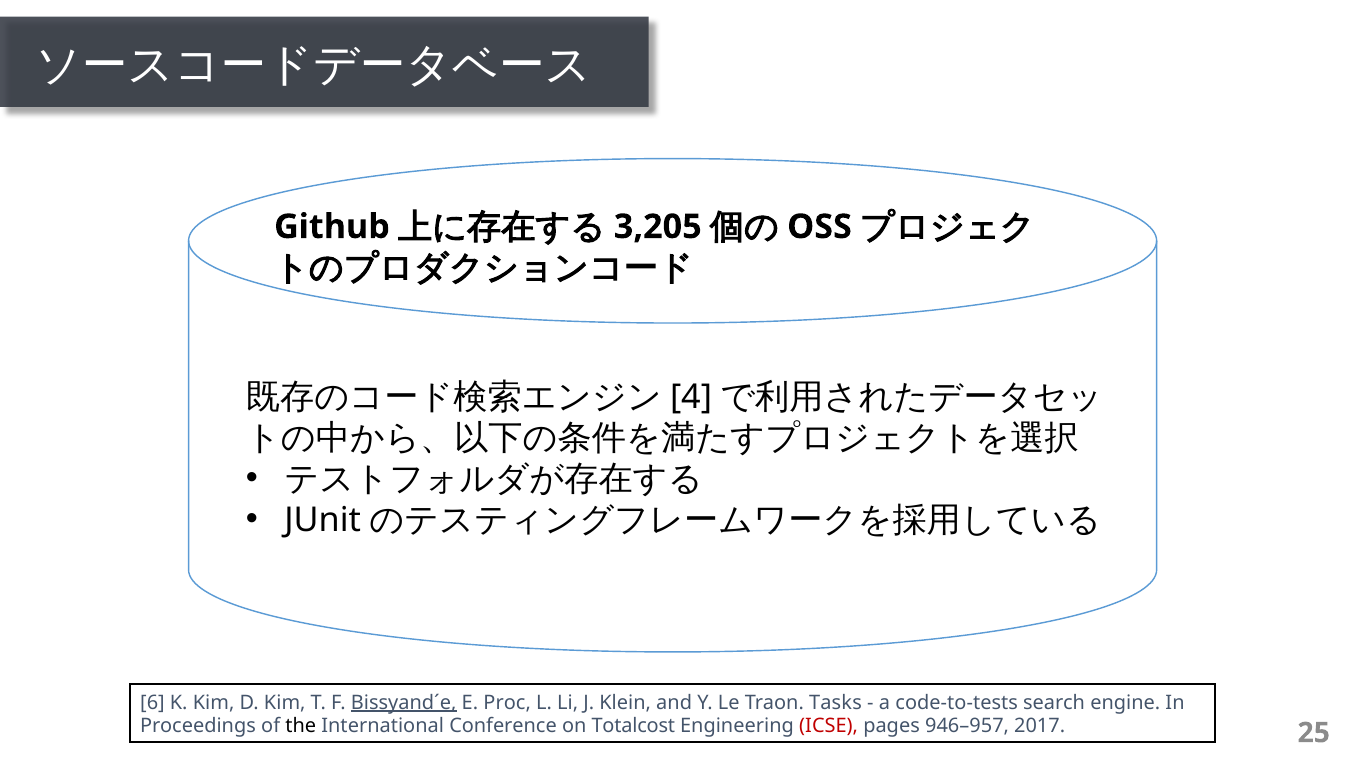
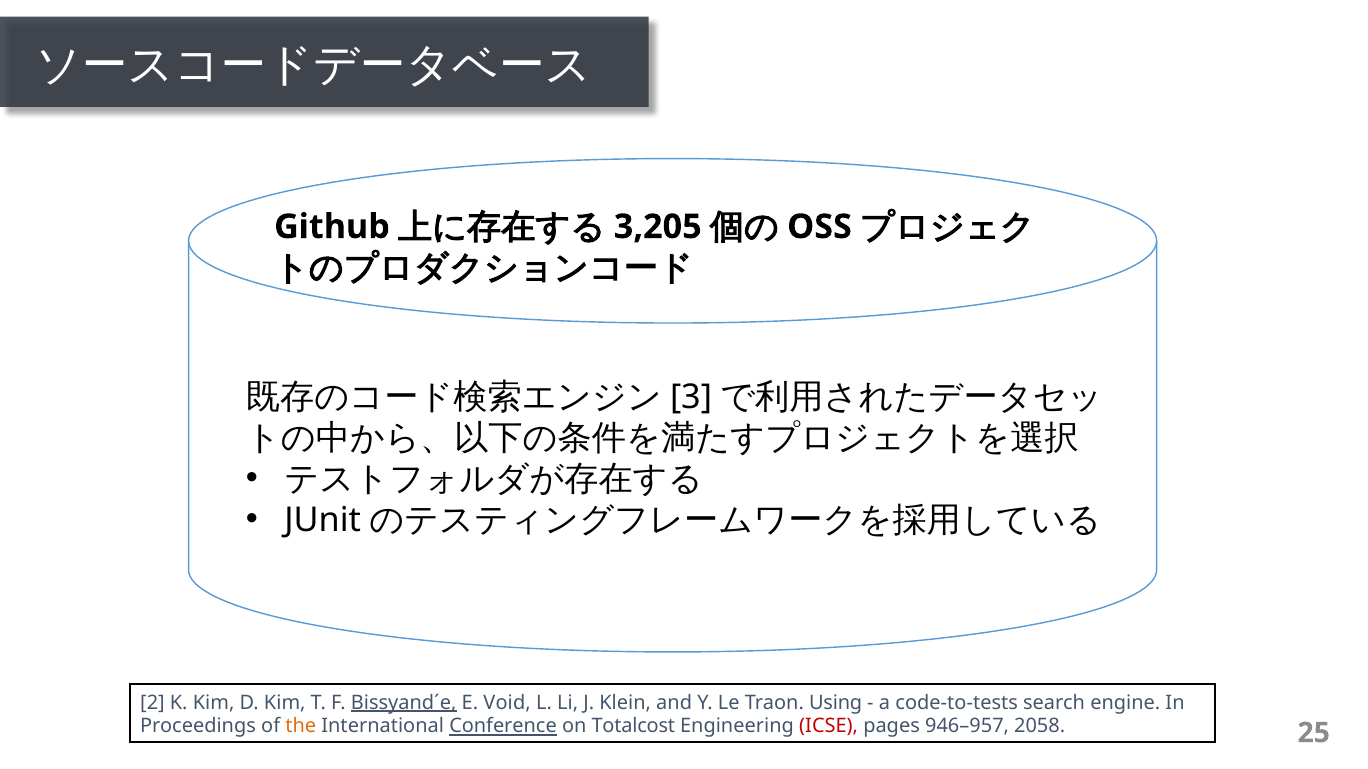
4: 4 -> 3
6: 6 -> 2
Proc: Proc -> Void
Tasks: Tasks -> Using
the colour: black -> orange
Conference underline: none -> present
2017: 2017 -> 2058
